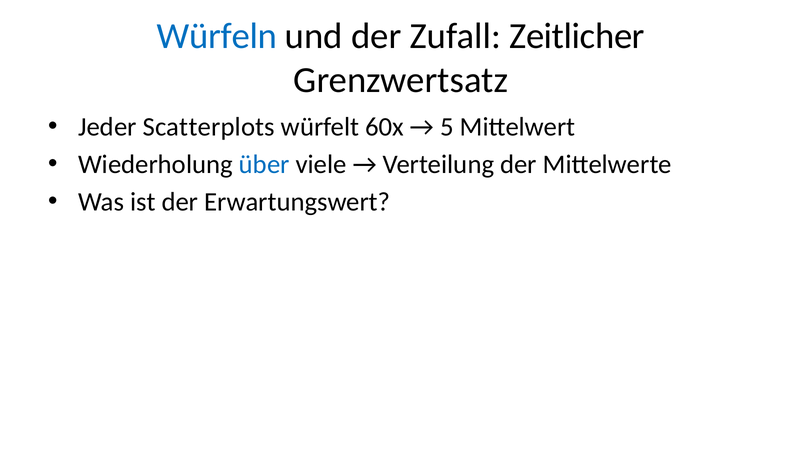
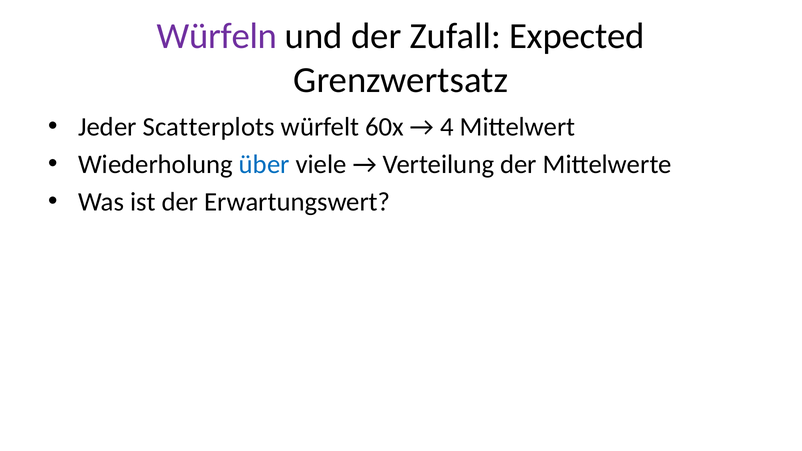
Würfeln colour: blue -> purple
Zeitlicher: Zeitlicher -> Expected
5: 5 -> 4
